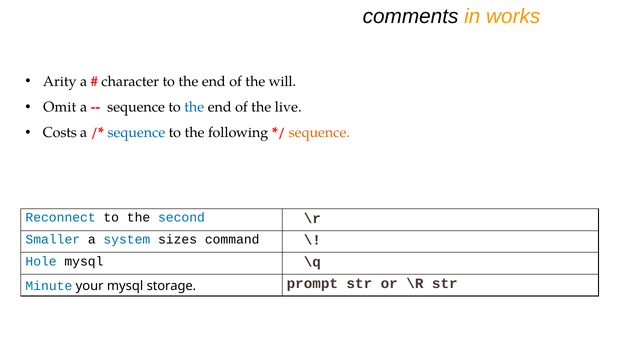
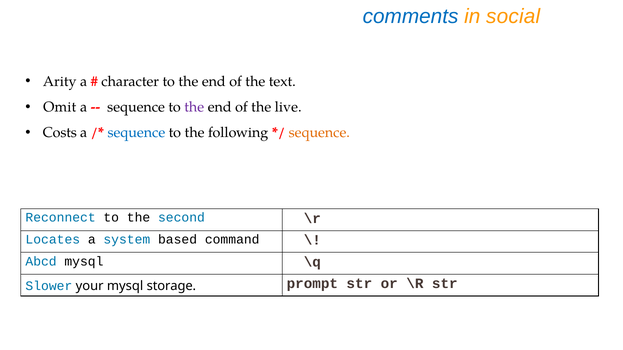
comments colour: black -> blue
works: works -> social
will: will -> text
the at (194, 107) colour: blue -> purple
Smaller: Smaller -> Locates
sizes: sizes -> based
Hole: Hole -> Abcd
Minute: Minute -> Slower
